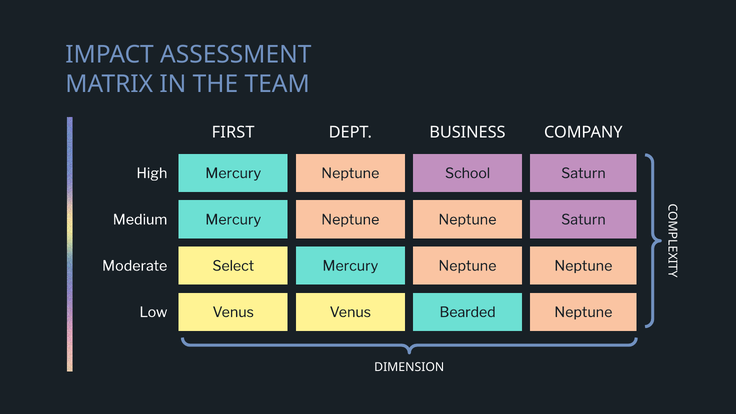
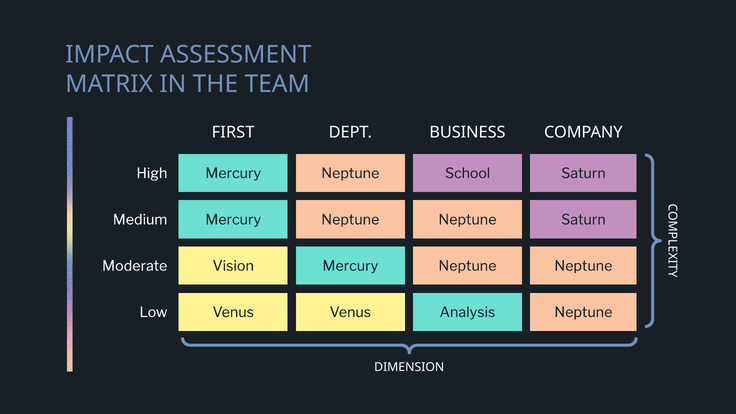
Select: Select -> Vision
Bearded: Bearded -> Analysis
